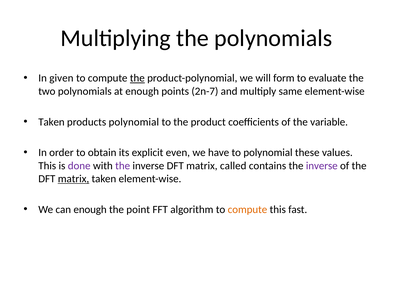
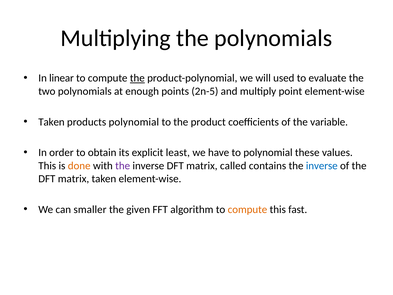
given: given -> linear
form: form -> used
2n-7: 2n-7 -> 2n-5
same: same -> point
even: even -> least
done colour: purple -> orange
inverse at (322, 166) colour: purple -> blue
matrix at (74, 179) underline: present -> none
can enough: enough -> smaller
point: point -> given
